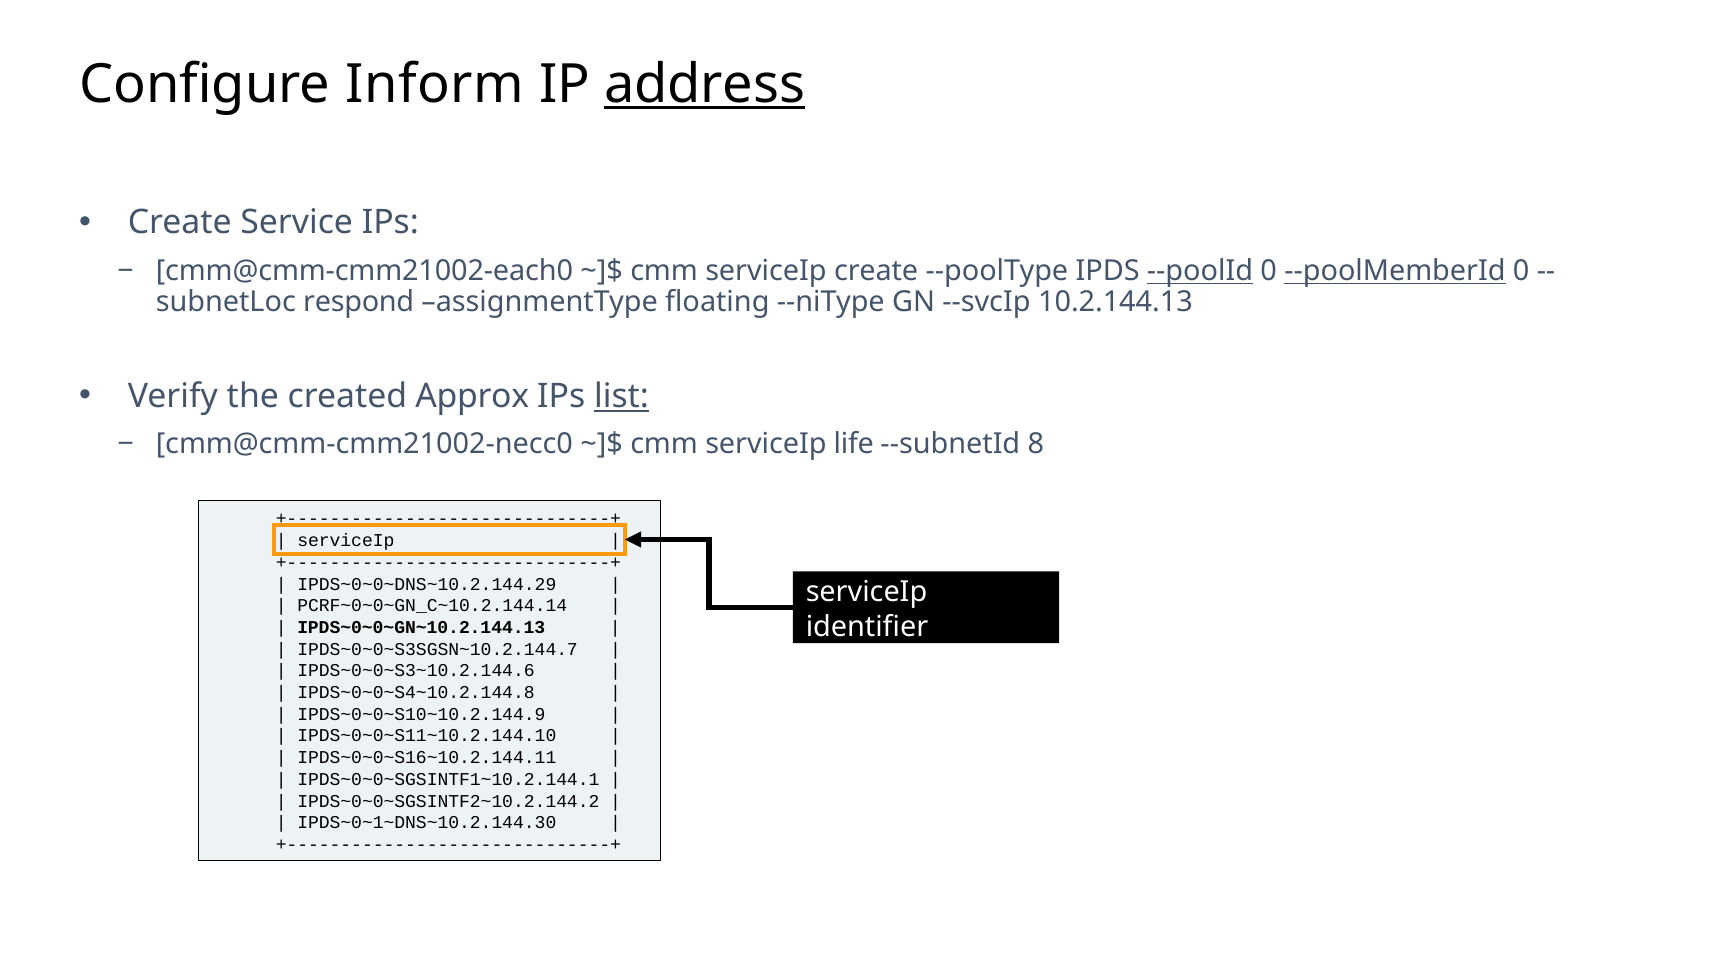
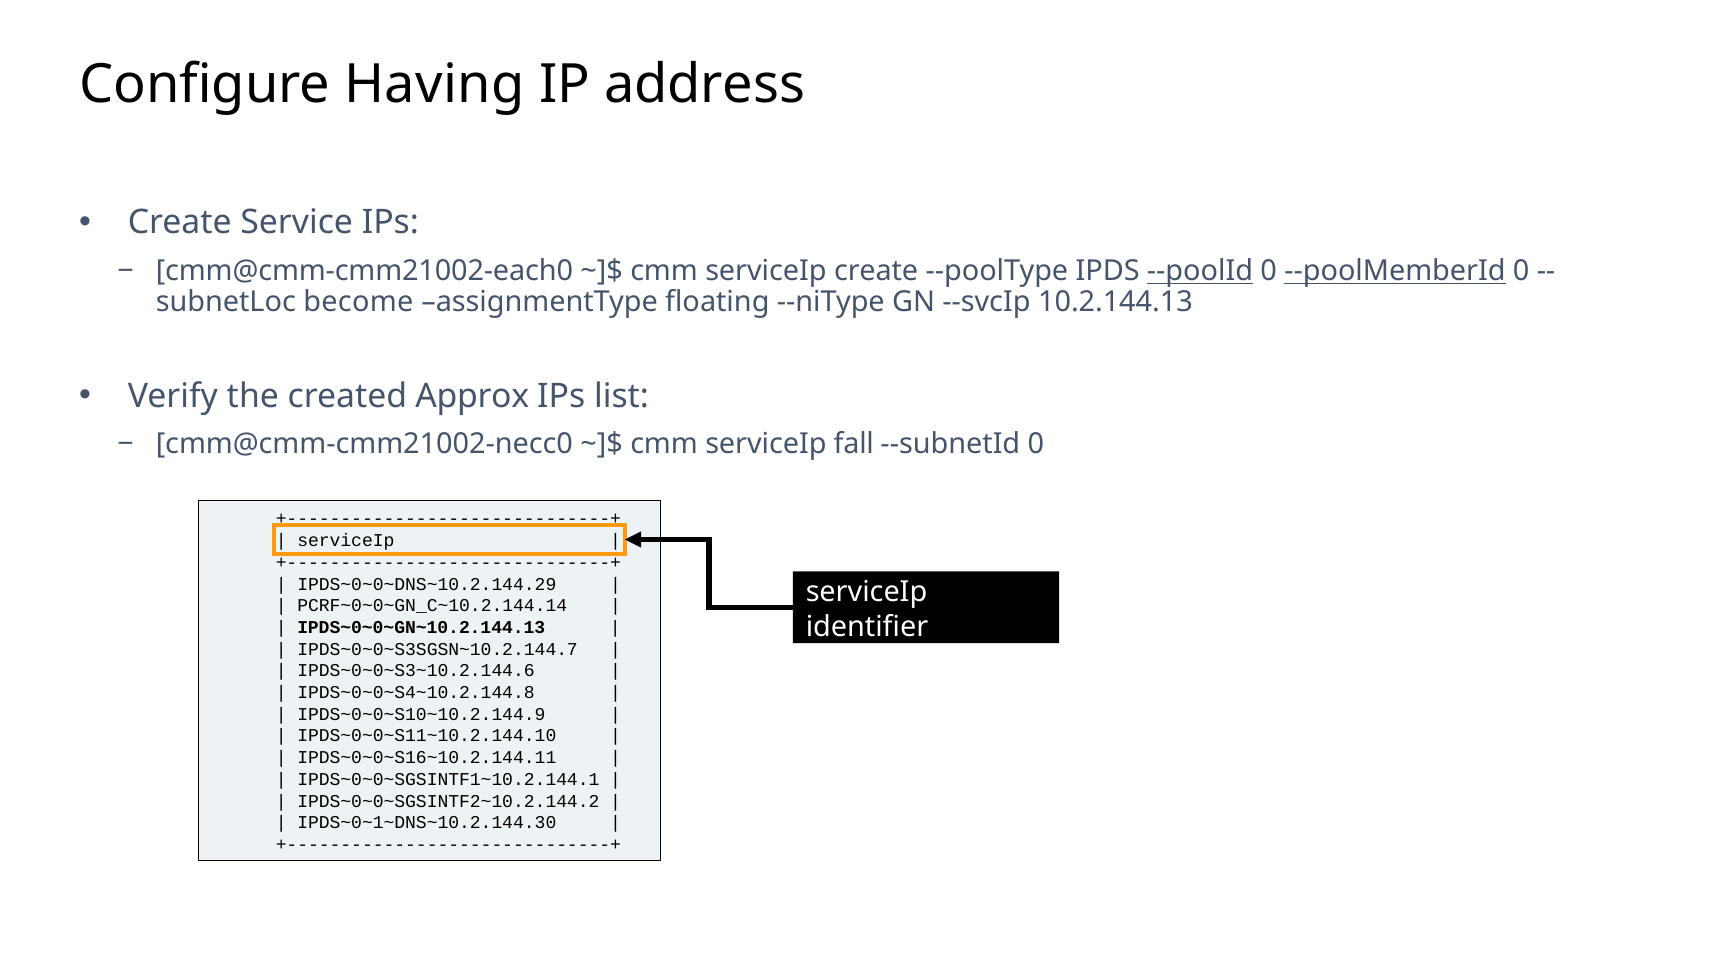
Inform: Inform -> Having
address underline: present -> none
respond: respond -> become
list underline: present -> none
life: life -> fall
--subnetId 8: 8 -> 0
